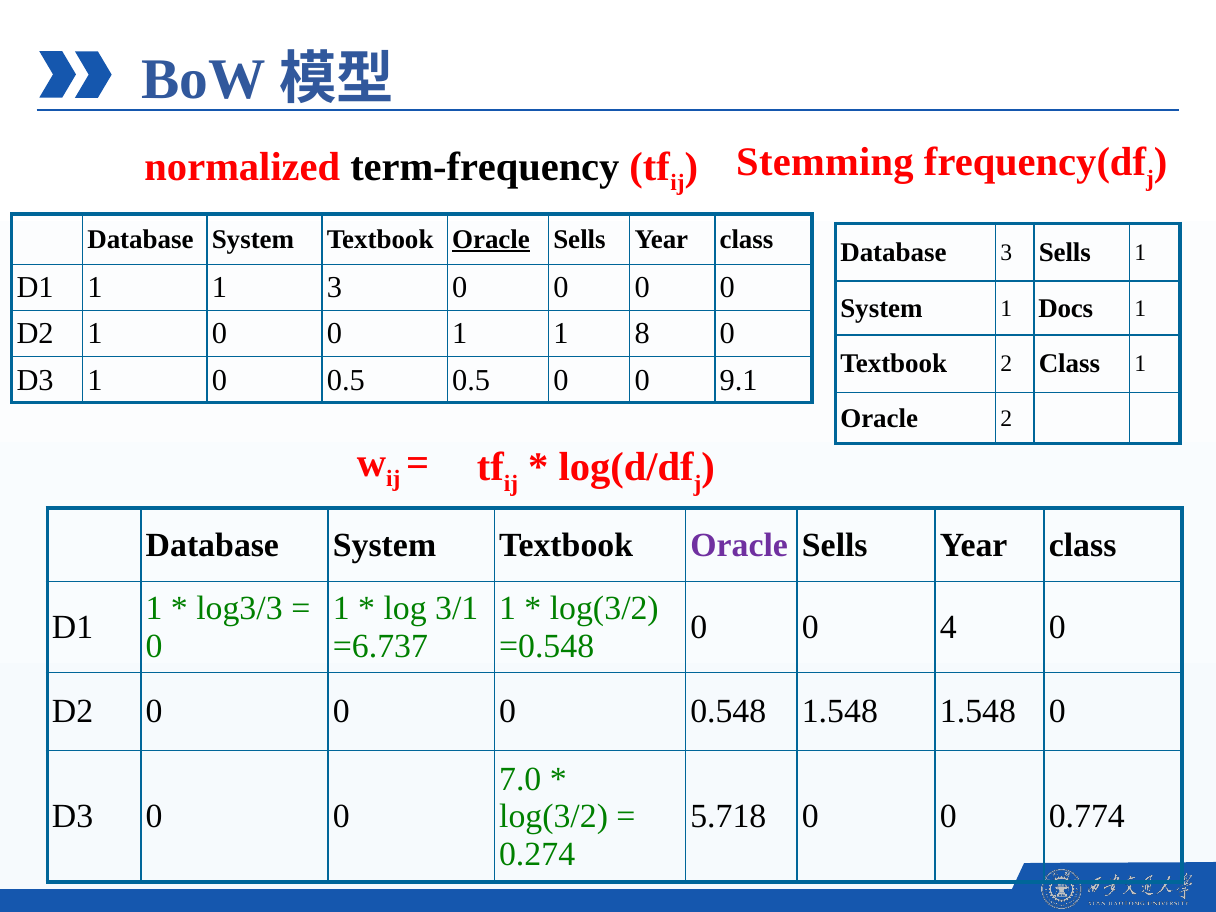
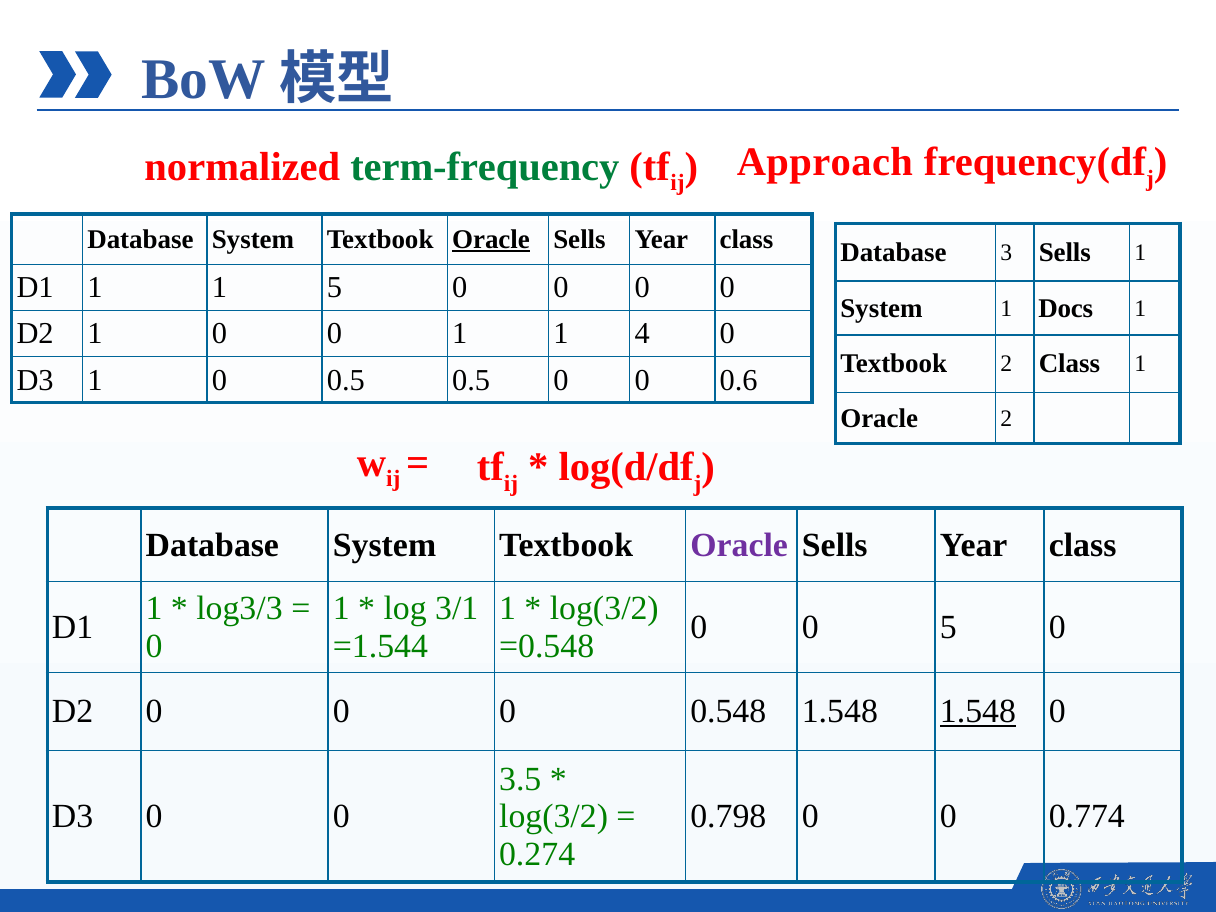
term-frequency colour: black -> green
Stemming: Stemming -> Approach
1 3: 3 -> 5
8: 8 -> 4
9.1: 9.1 -> 0.6
0 4: 4 -> 5
=6.737: =6.737 -> =1.544
1.548 at (978, 712) underline: none -> present
7.0: 7.0 -> 3.5
5.718: 5.718 -> 0.798
